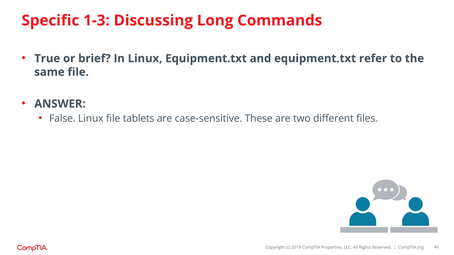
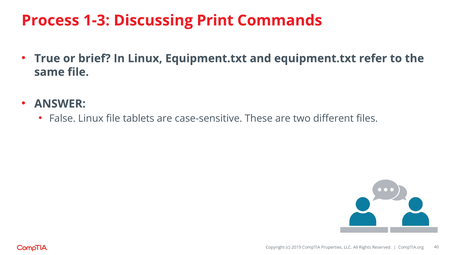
Specific: Specific -> Process
Long: Long -> Print
